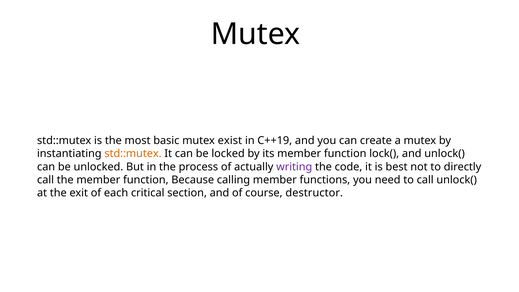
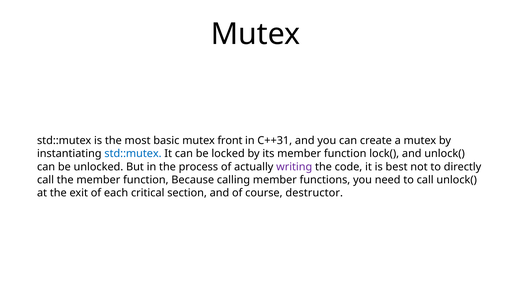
exist: exist -> front
C++19: C++19 -> C++31
std::mutex at (133, 154) colour: orange -> blue
